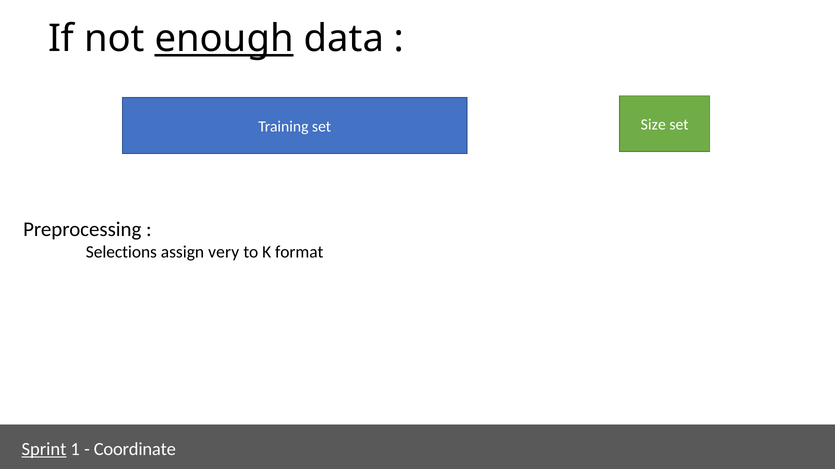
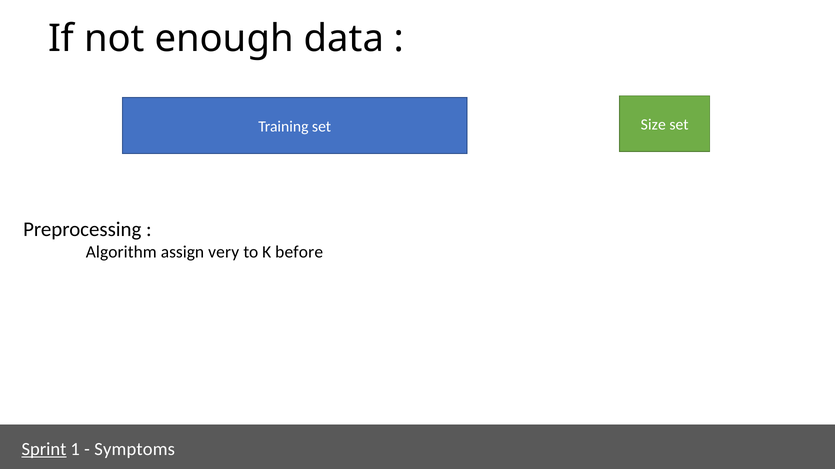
enough underline: present -> none
Selections: Selections -> Algorithm
format: format -> before
Coordinate: Coordinate -> Symptoms
